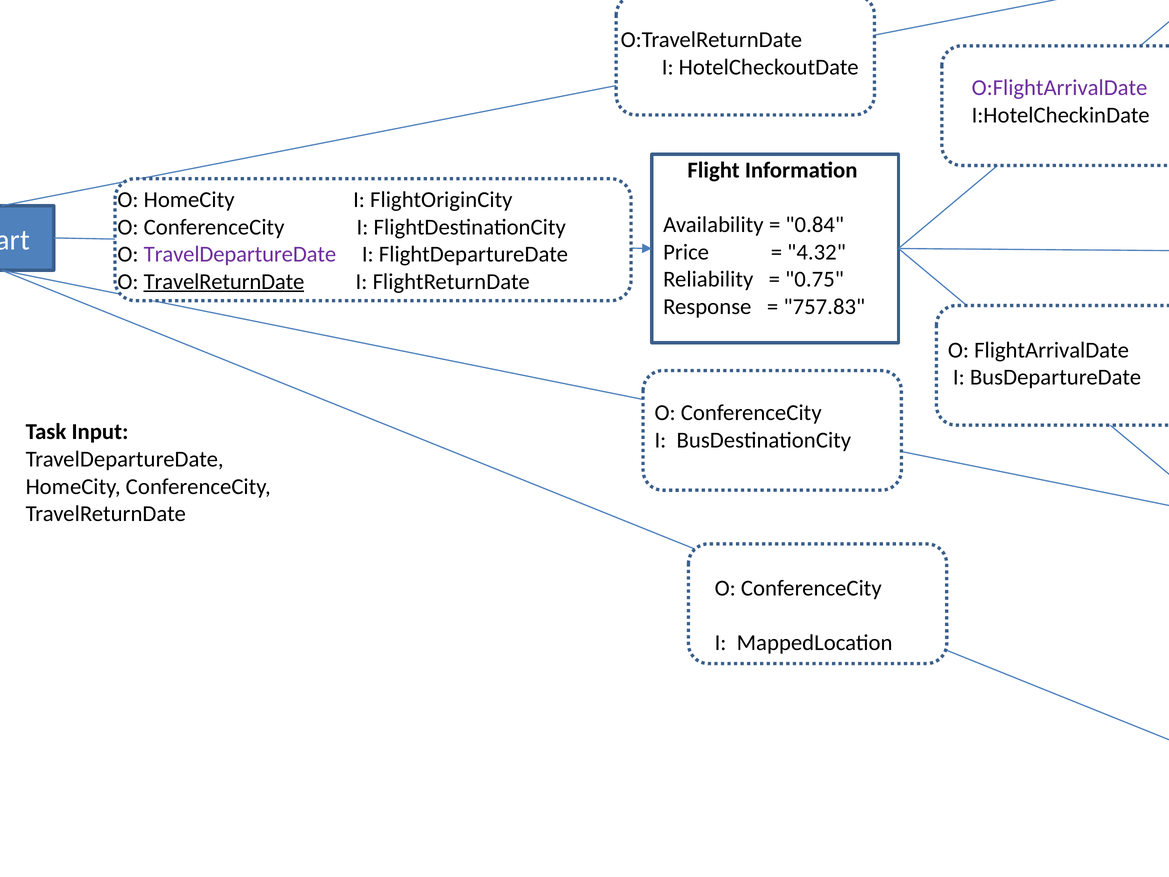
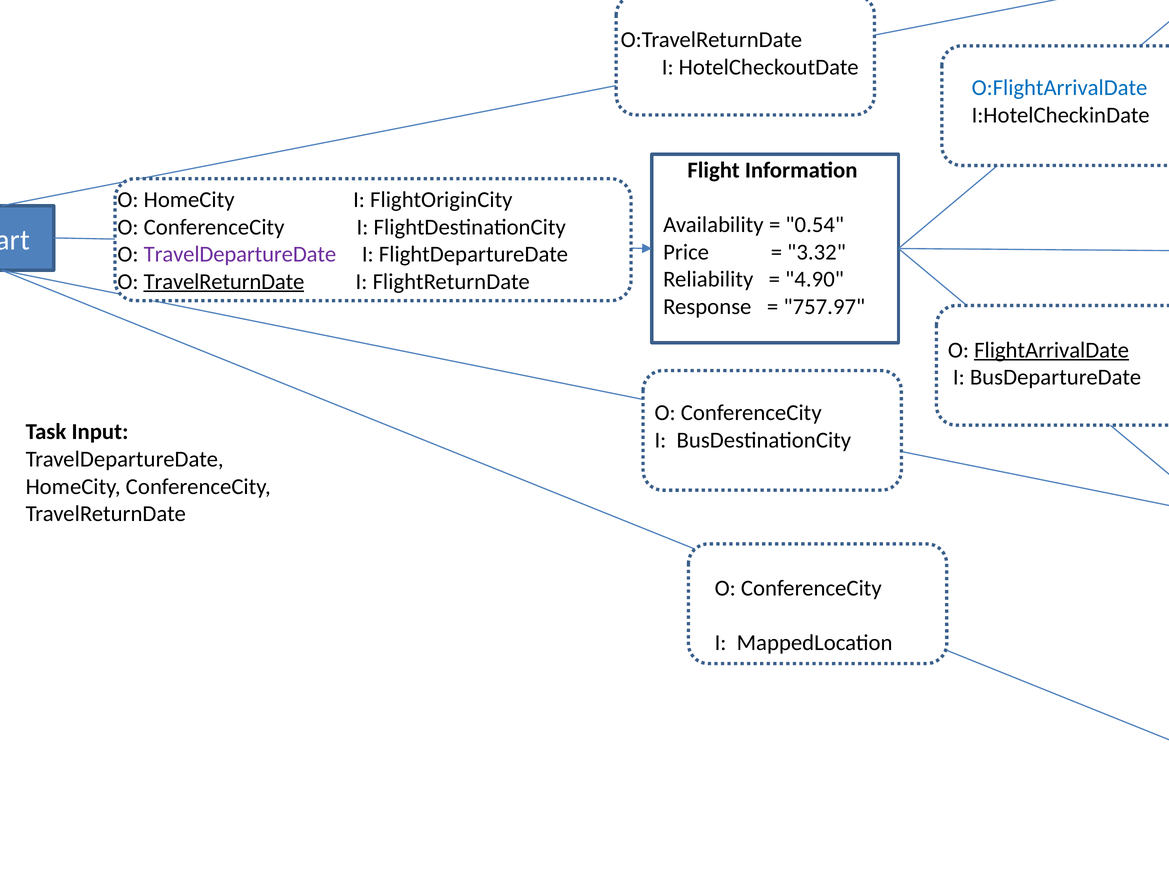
O:FlightArrivalDate colour: purple -> blue
0.84: 0.84 -> 0.54
4.32: 4.32 -> 3.32
0.75: 0.75 -> 4.90
757.83: 757.83 -> 757.97
FlightArrivalDate underline: none -> present
